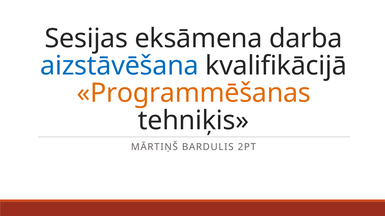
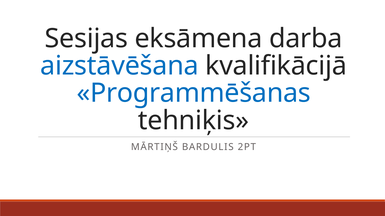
Programmēšanas colour: orange -> blue
